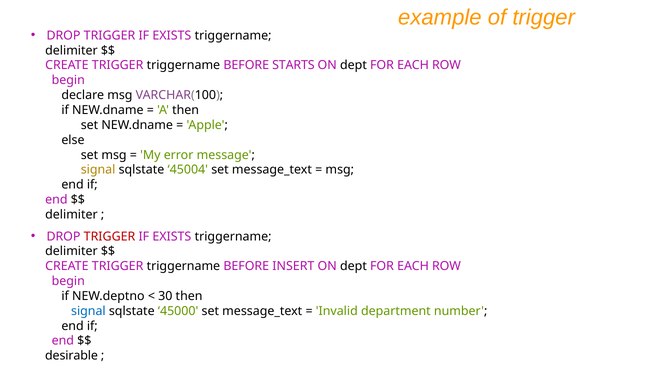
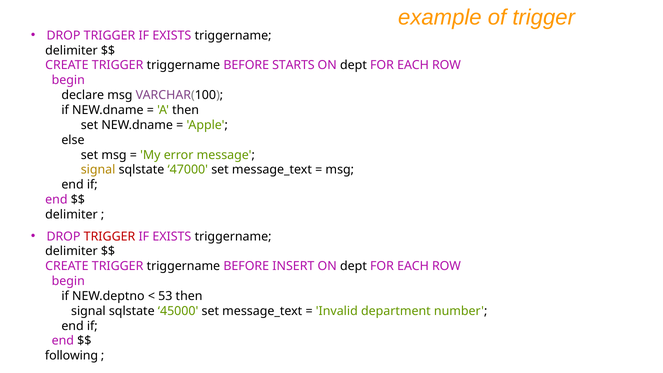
45004: 45004 -> 47000
30: 30 -> 53
signal at (88, 311) colour: blue -> black
desirable: desirable -> following
